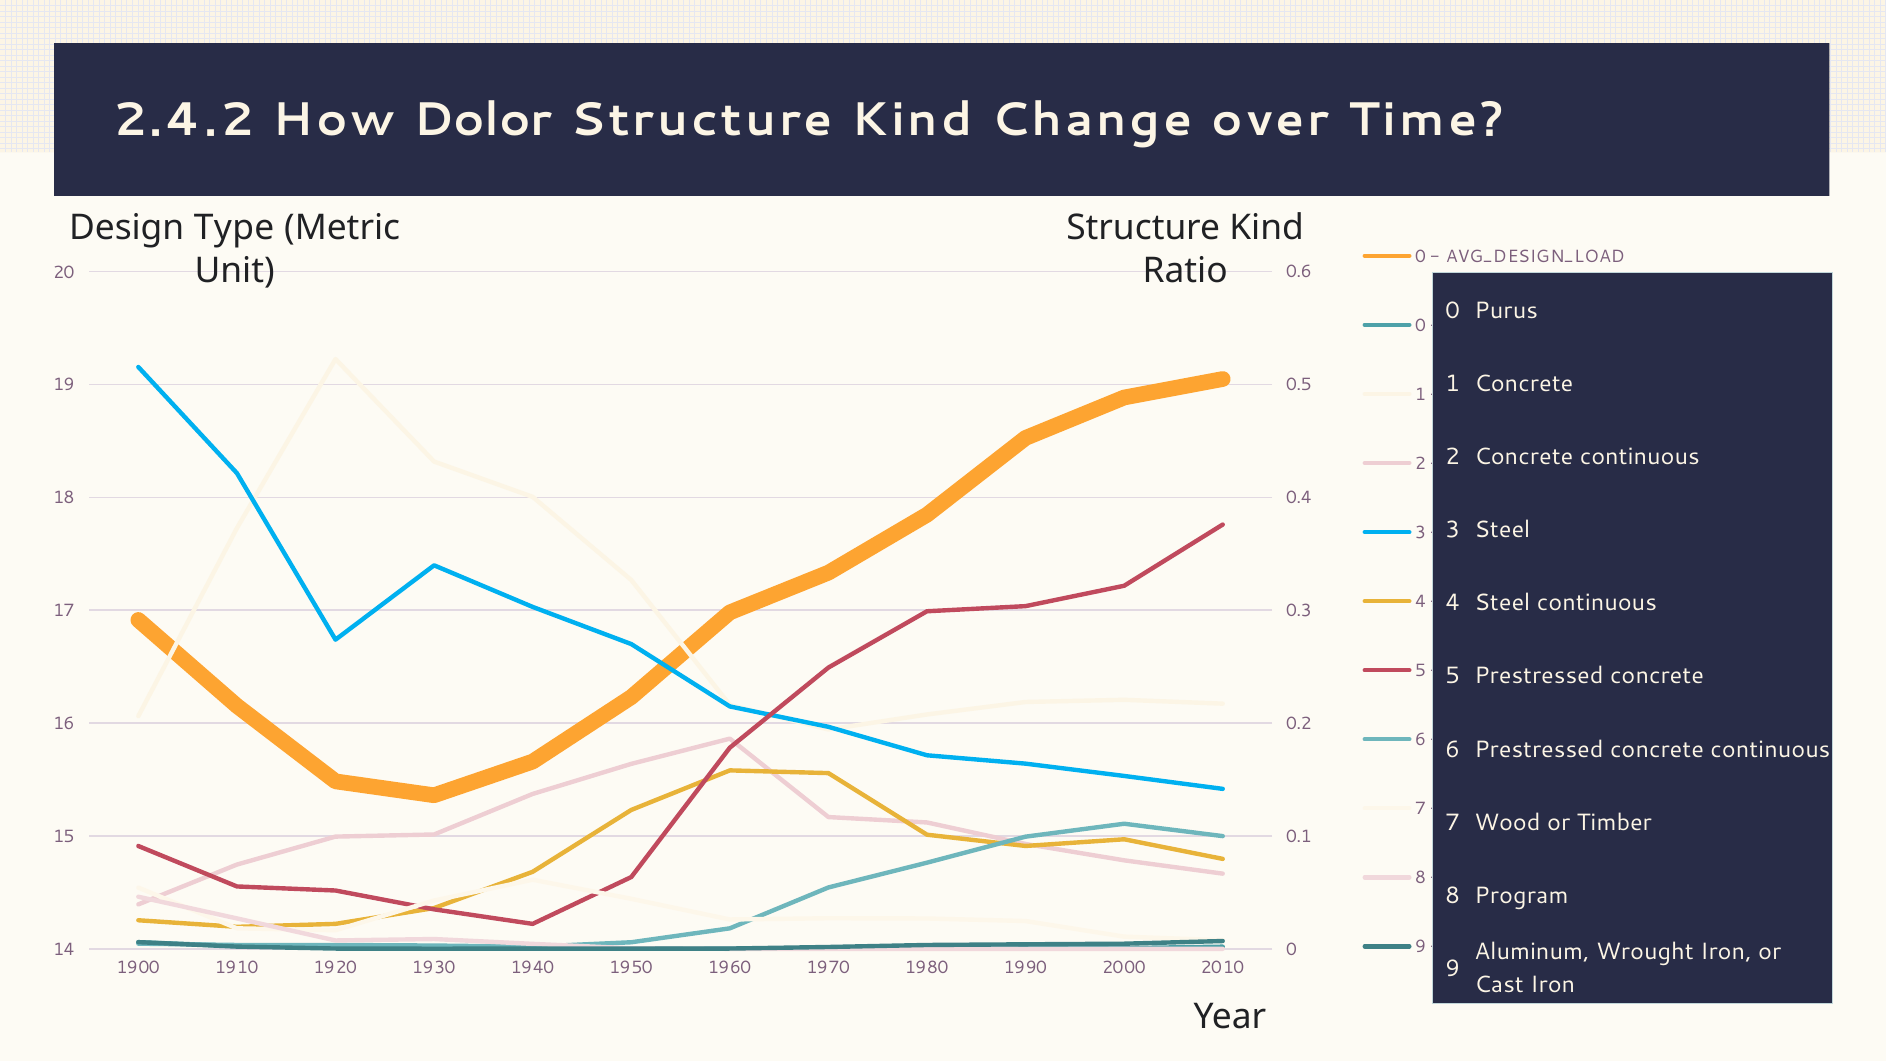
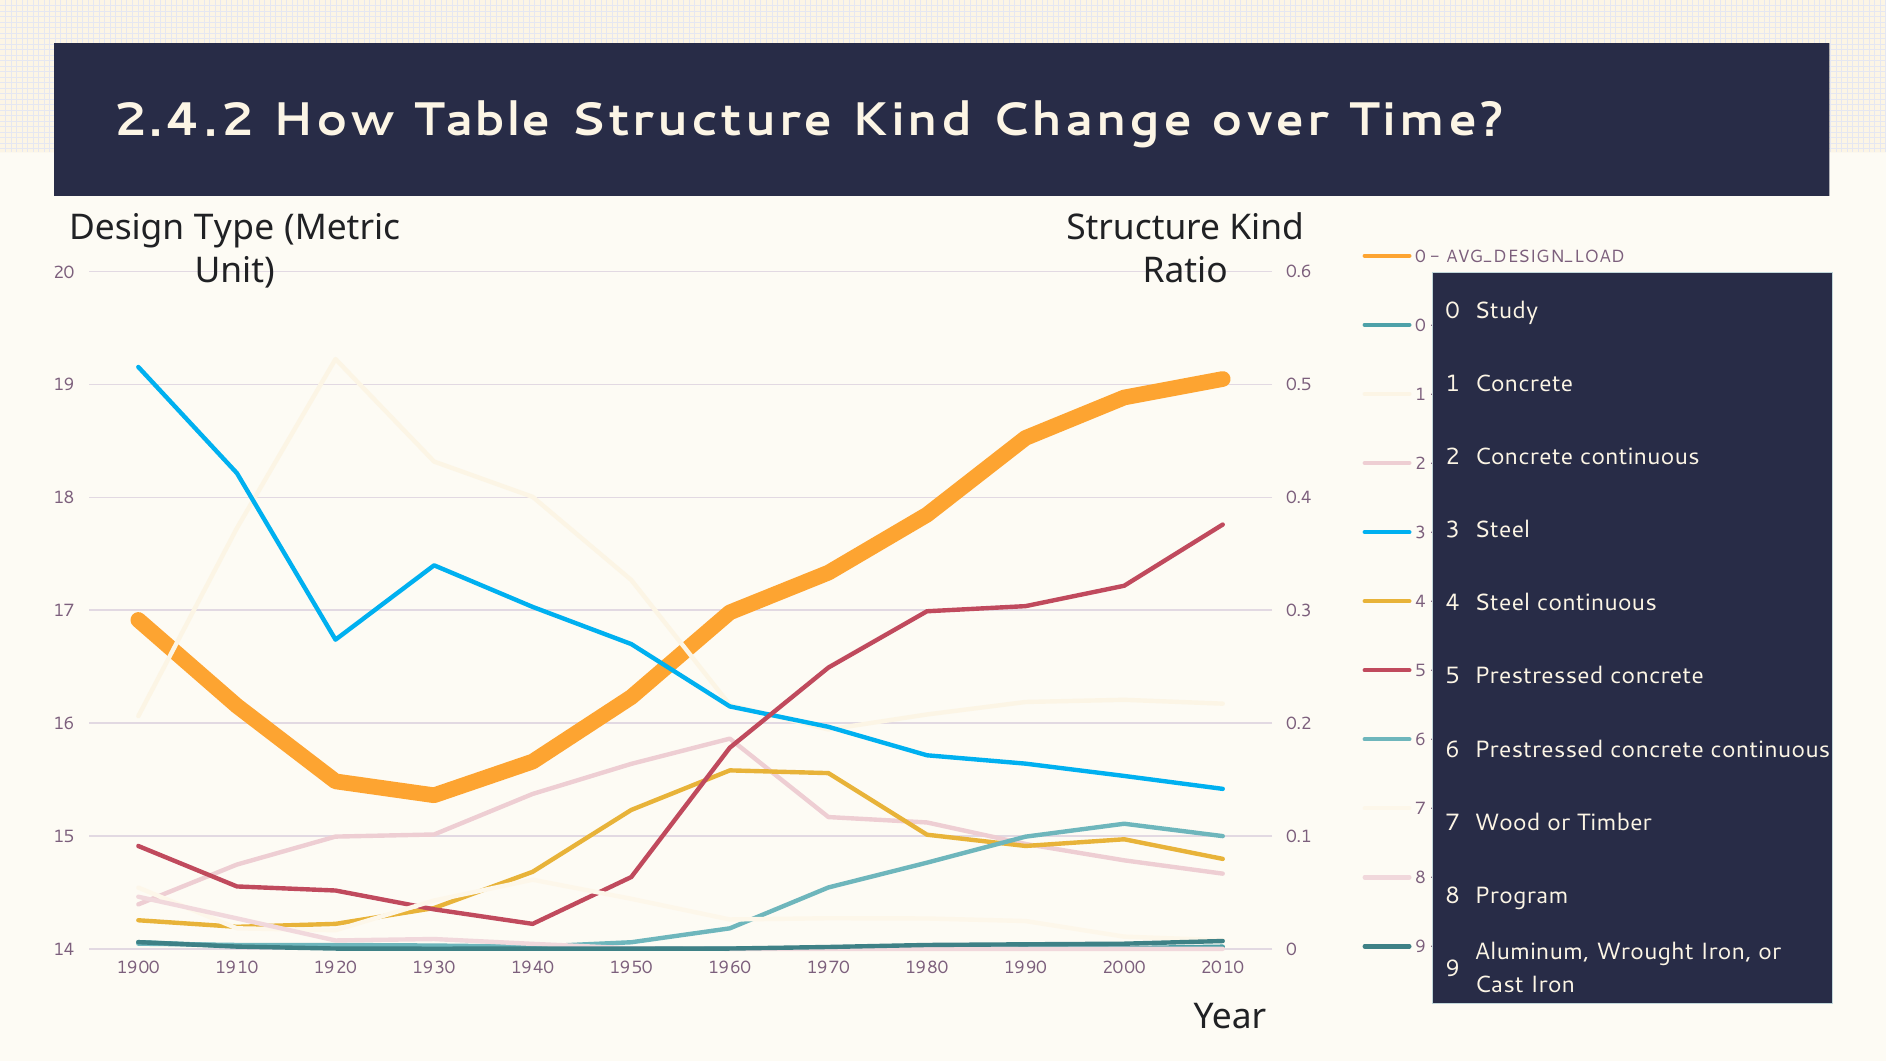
Dolor: Dolor -> Table
Purus: Purus -> Study
